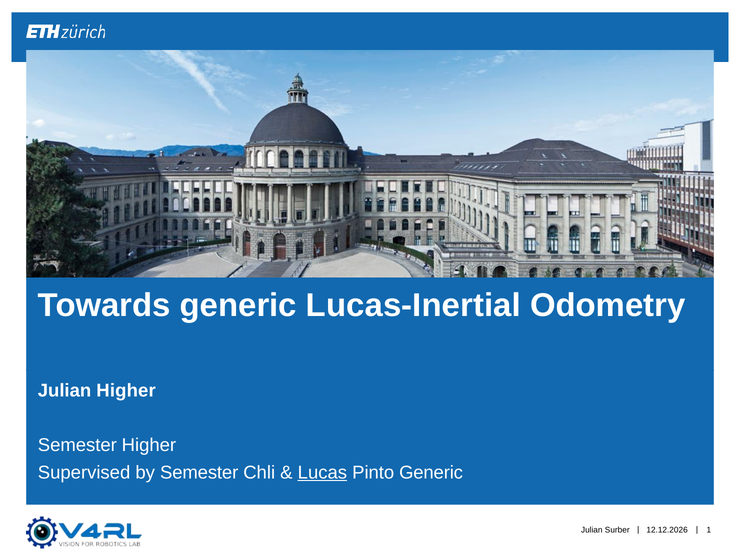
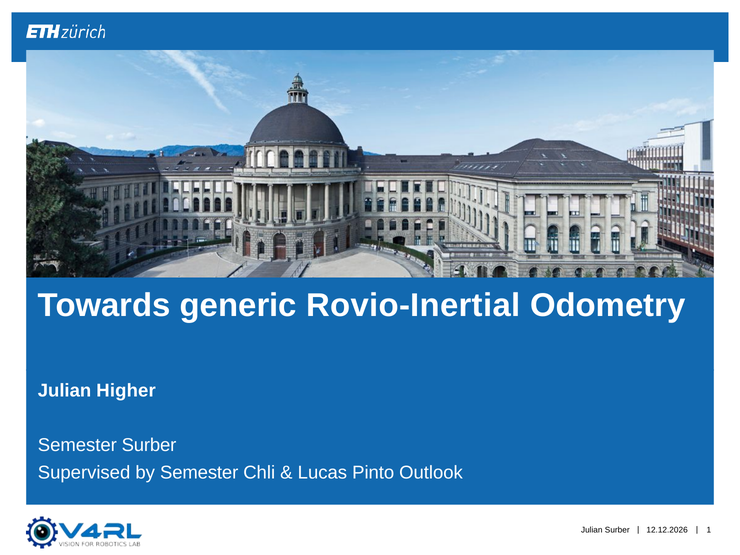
Lucas-Inertial: Lucas-Inertial -> Rovio-Inertial
Semester Higher: Higher -> Surber
Lucas underline: present -> none
Pinto Generic: Generic -> Outlook
